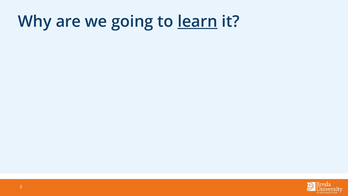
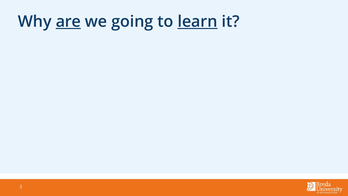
are underline: none -> present
